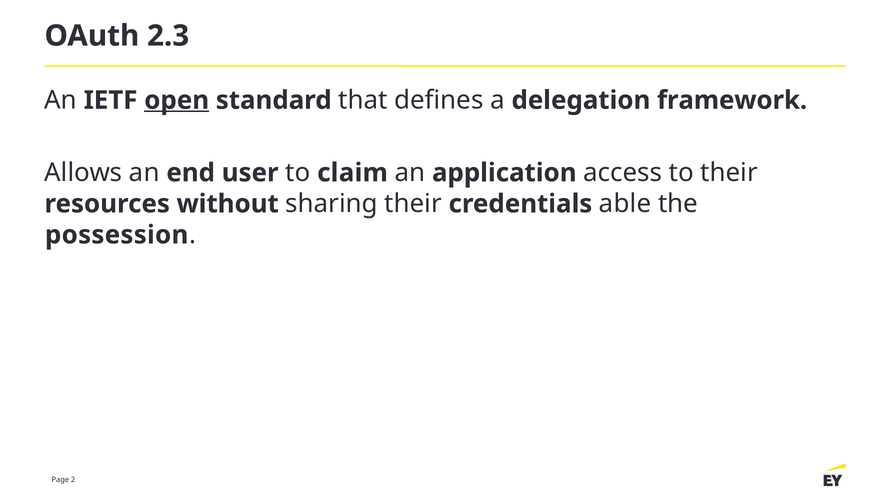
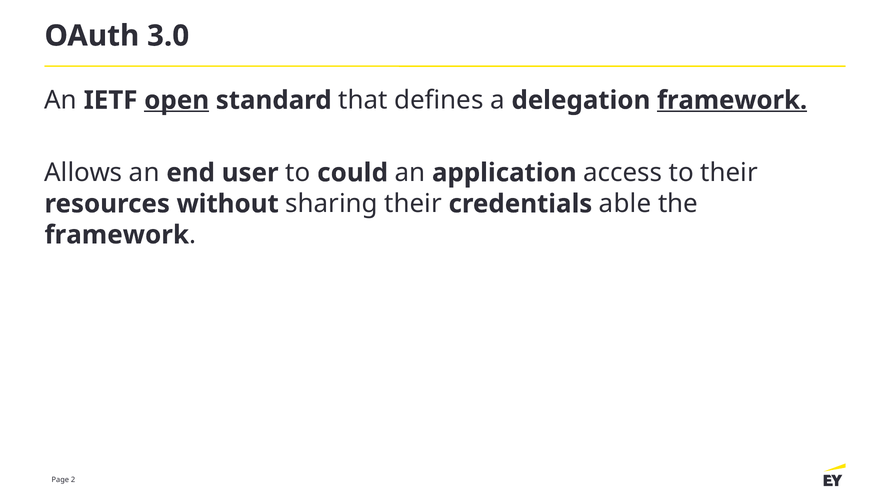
2.3: 2.3 -> 3.0
framework at (732, 100) underline: none -> present
claim: claim -> could
possession at (117, 235): possession -> framework
